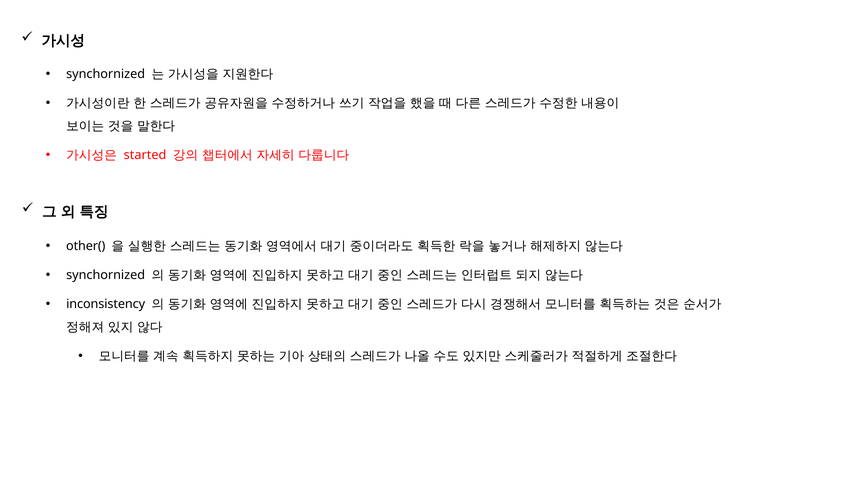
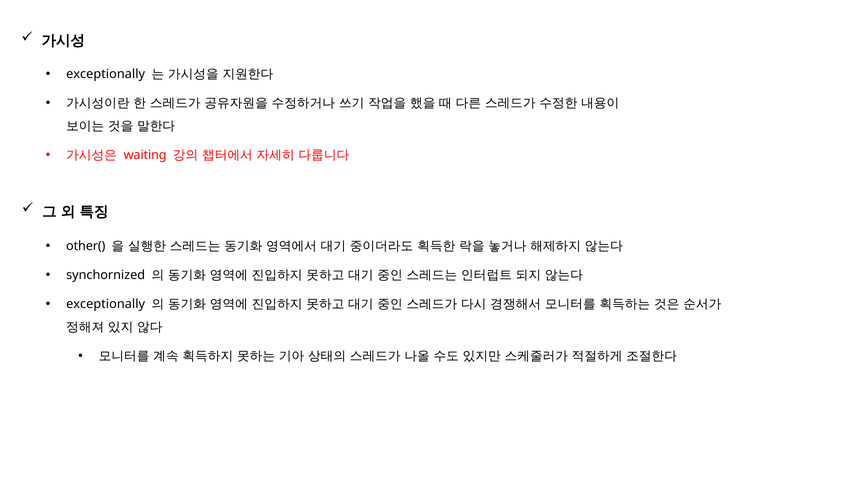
synchornized at (106, 74): synchornized -> exceptionally
started: started -> waiting
inconsistency at (106, 304): inconsistency -> exceptionally
